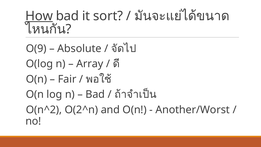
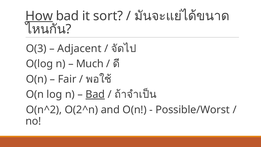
O(9: O(9 -> O(3
Absolute: Absolute -> Adjacent
Array: Array -> Much
Bad at (95, 94) underline: none -> present
Another/Worst: Another/Worst -> Possible/Worst
